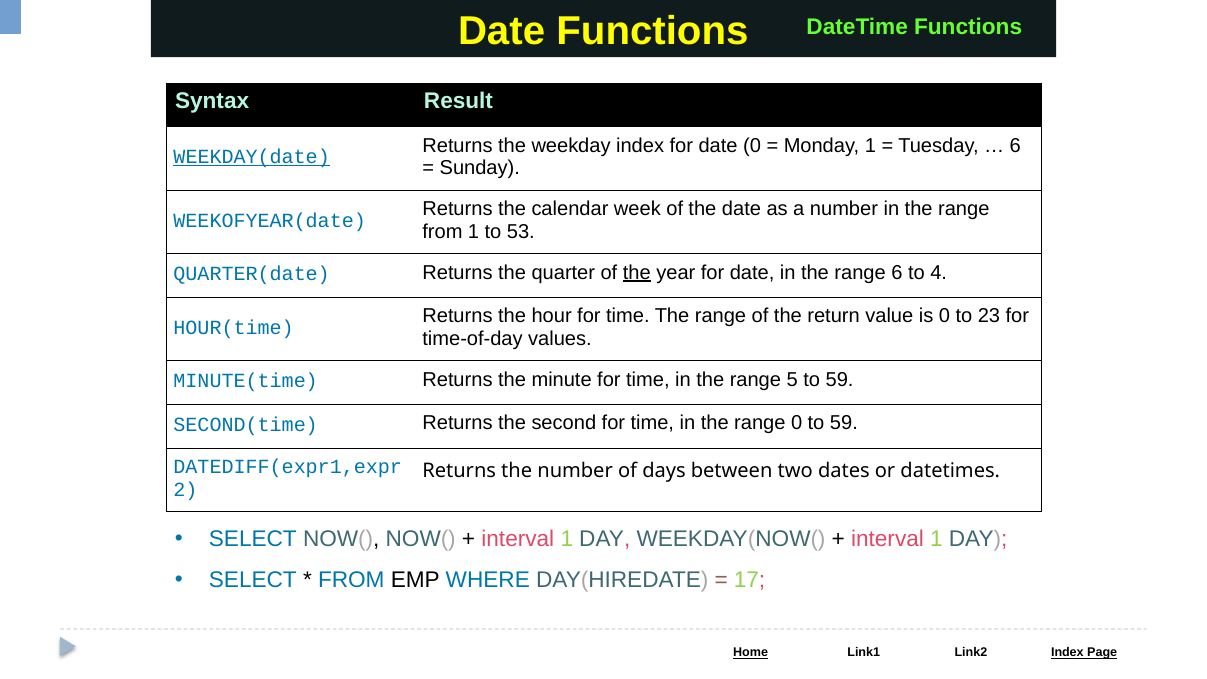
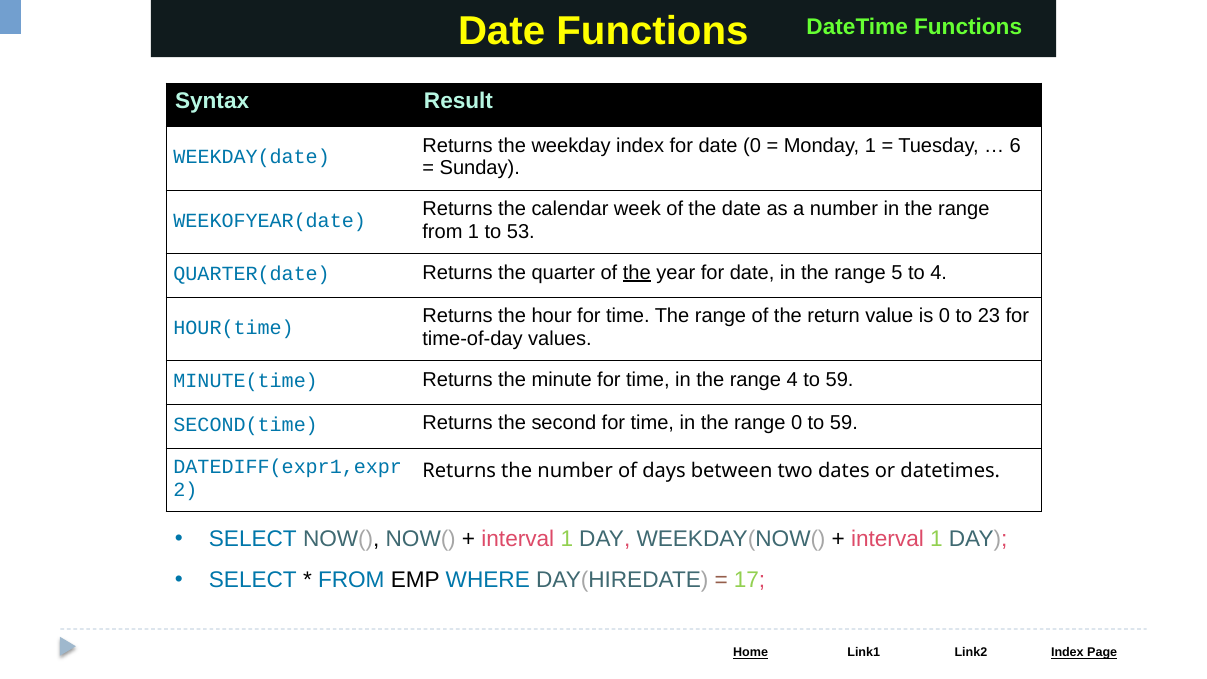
WEEKDAY(date underline: present -> none
range 6: 6 -> 5
range 5: 5 -> 4
